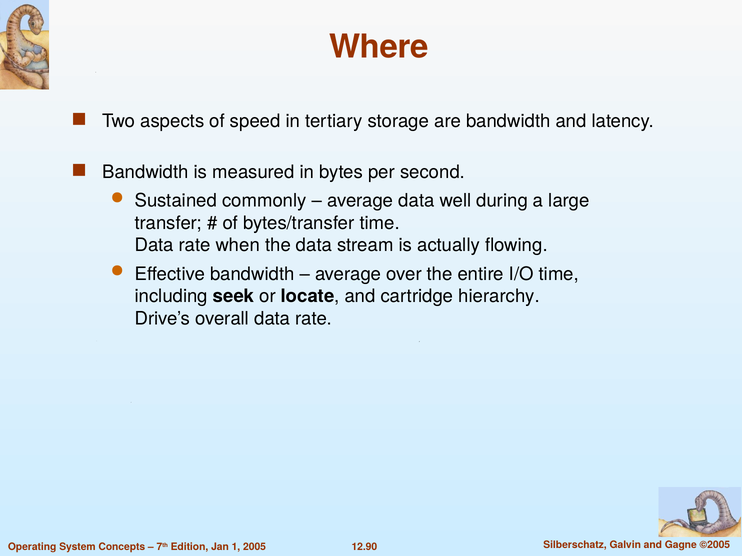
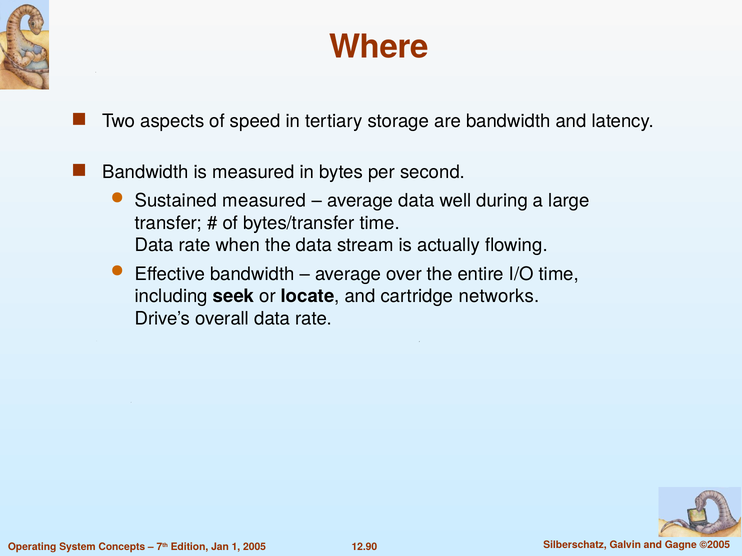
Sustained commonly: commonly -> measured
hierarchy: hierarchy -> networks
